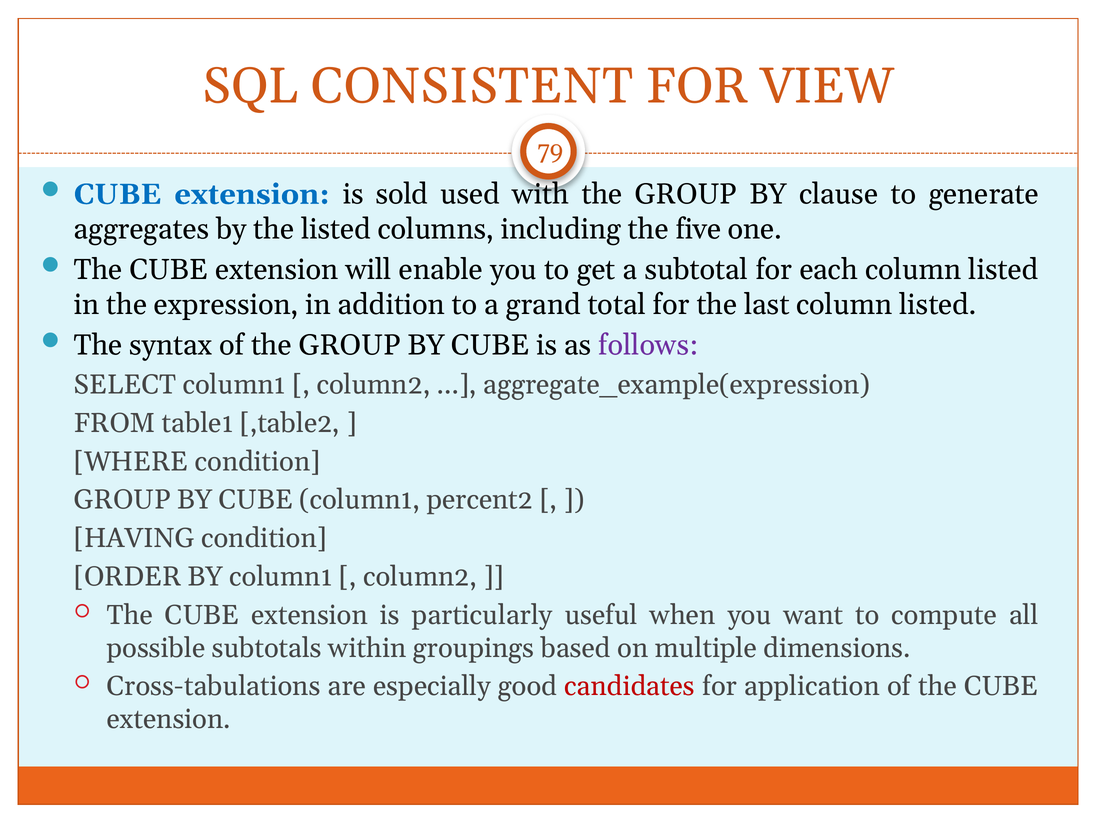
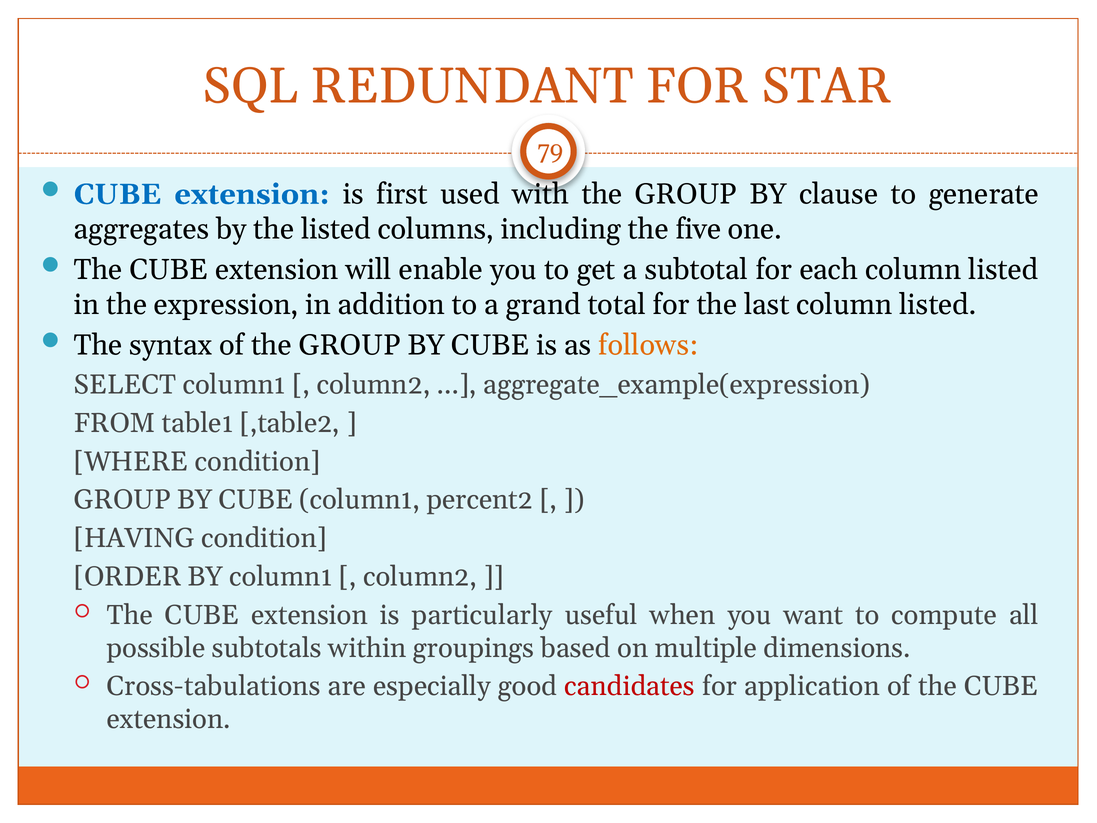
CONSISTENT: CONSISTENT -> REDUNDANT
VIEW: VIEW -> STAR
sold: sold -> first
follows colour: purple -> orange
